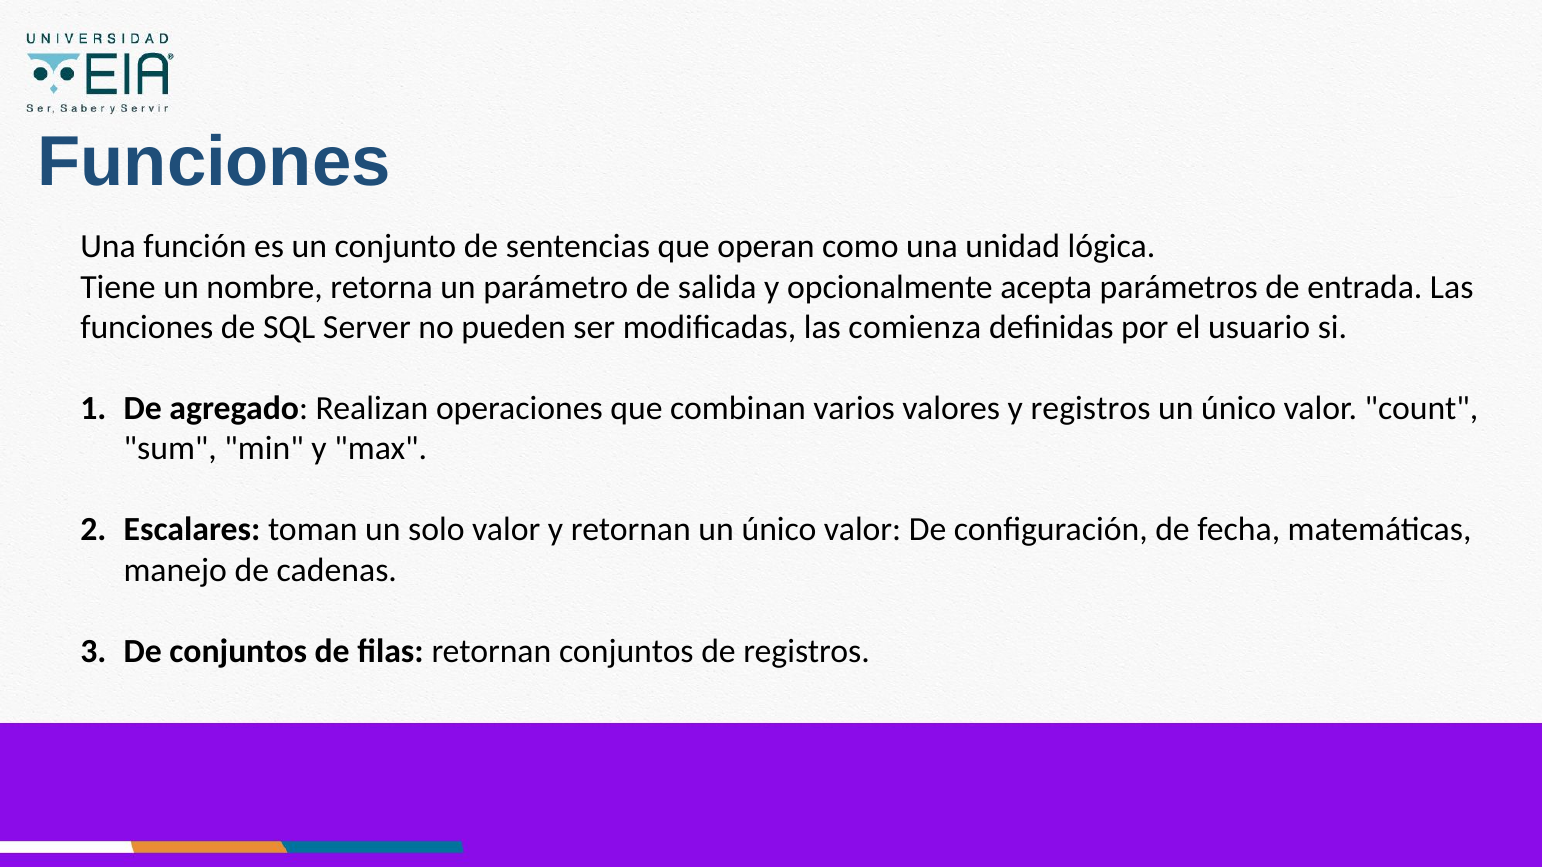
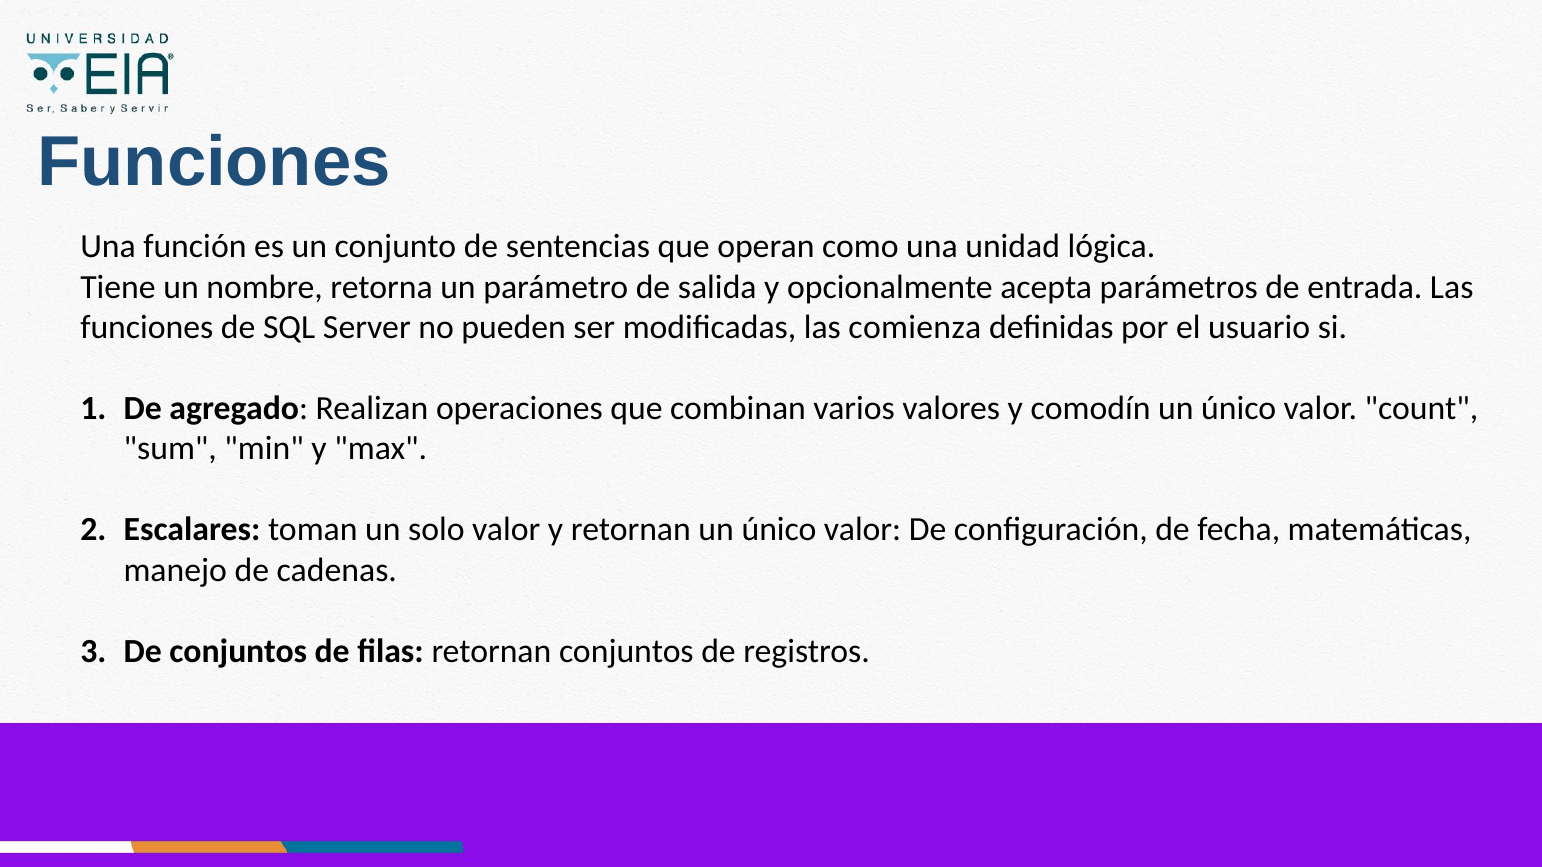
y registros: registros -> comodín
